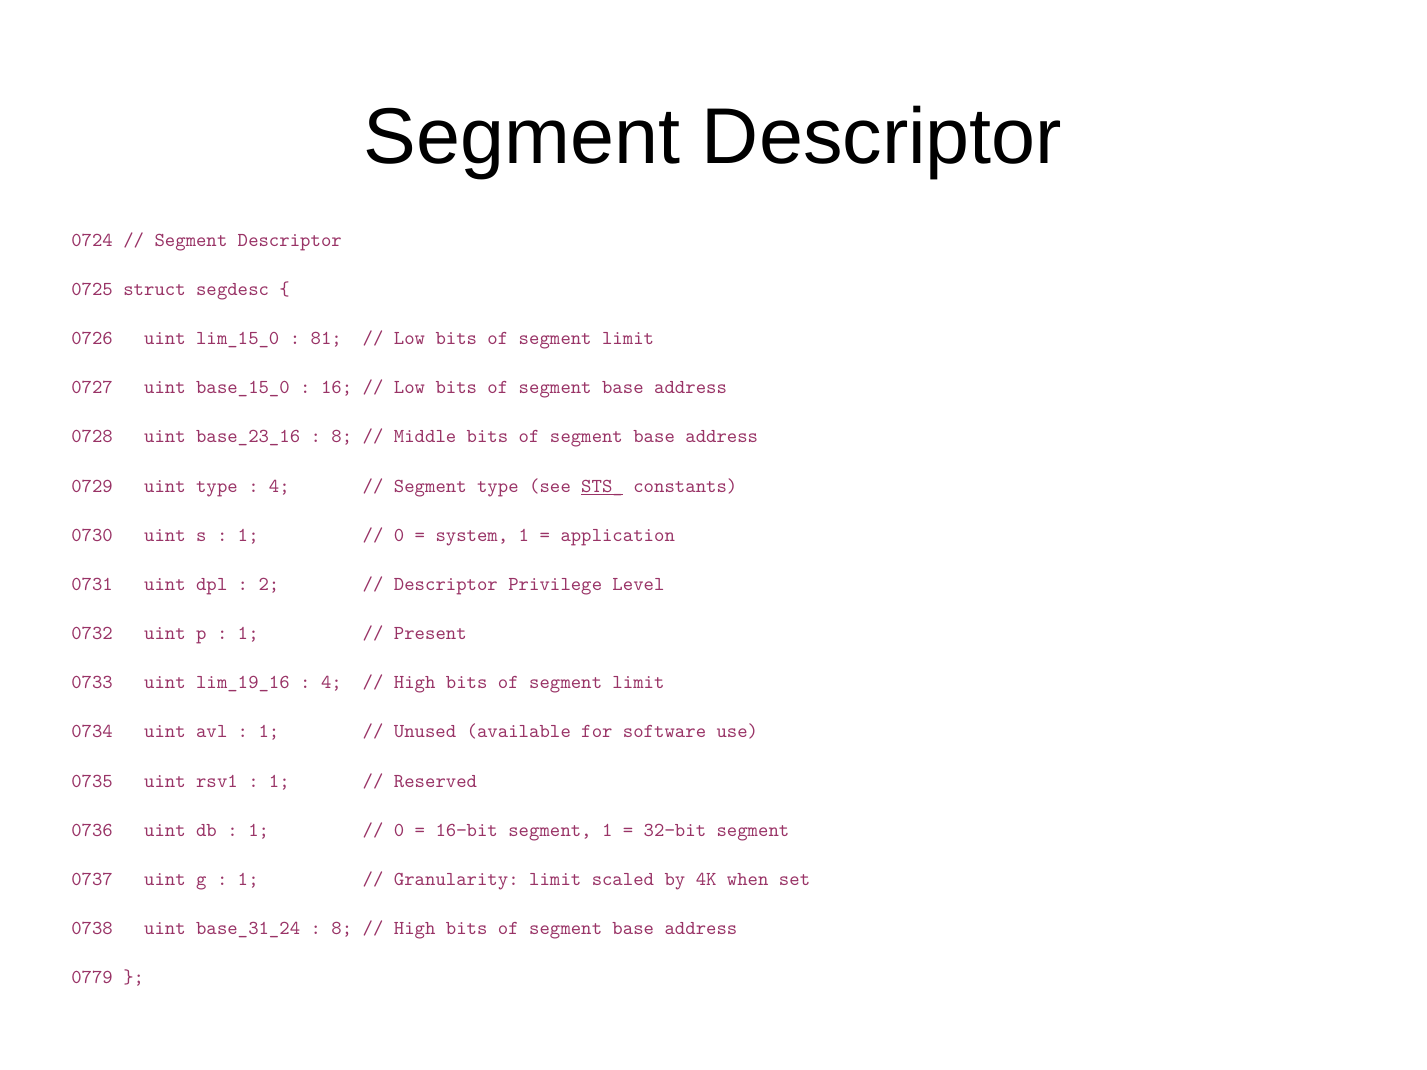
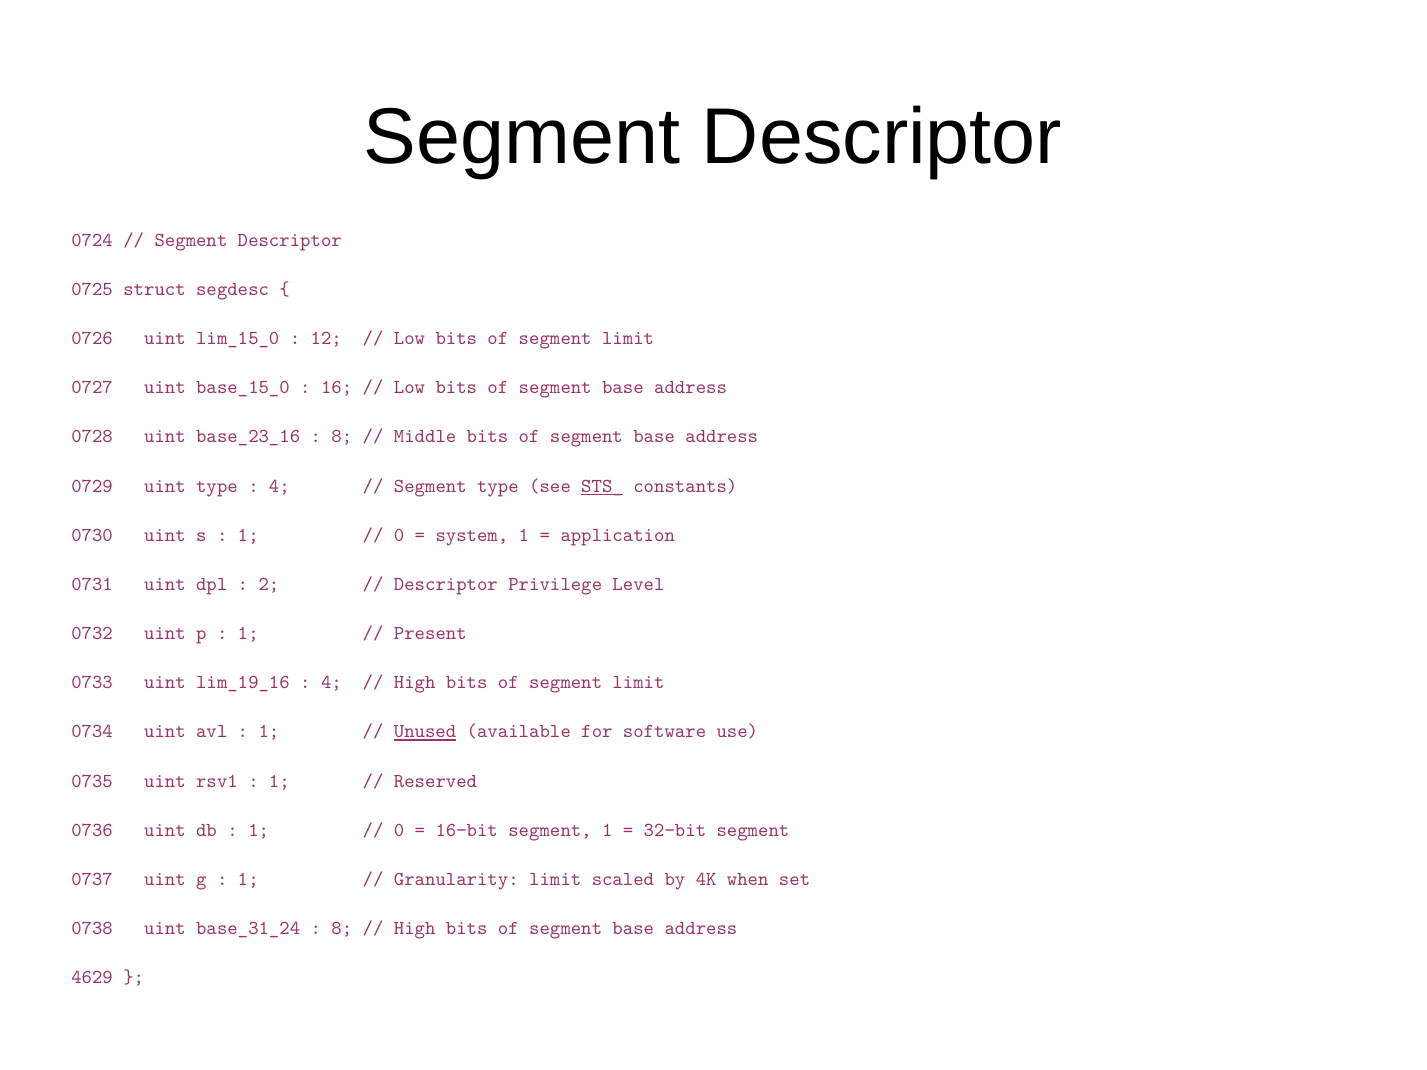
81: 81 -> 12
Unused underline: none -> present
0779: 0779 -> 4629
